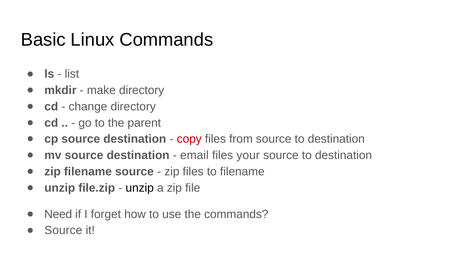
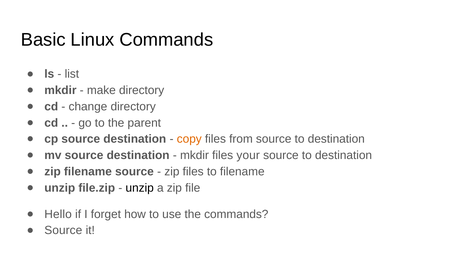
copy colour: red -> orange
email at (194, 156): email -> mkdir
Need: Need -> Hello
